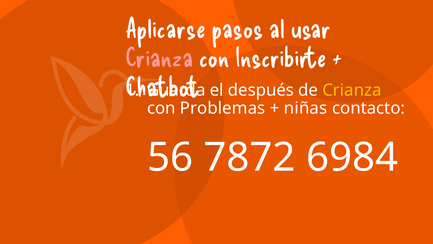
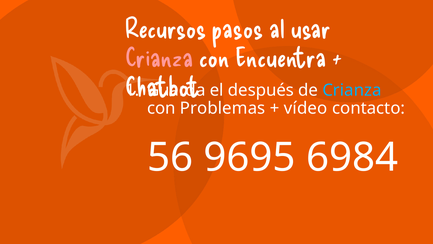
Aplicarse: Aplicarse -> Recursos
Inscribirte: Inscribirte -> Encuentra
Crianza at (352, 90) colour: yellow -> light blue
niñas: niñas -> vídeo
7872: 7872 -> 9695
